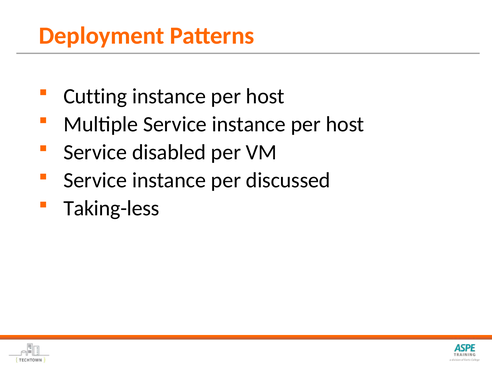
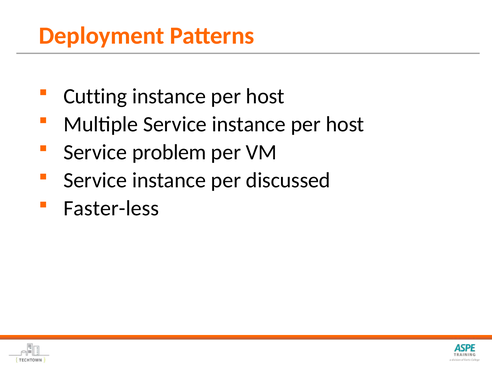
disabled: disabled -> problem
Taking-less: Taking-less -> Faster-less
